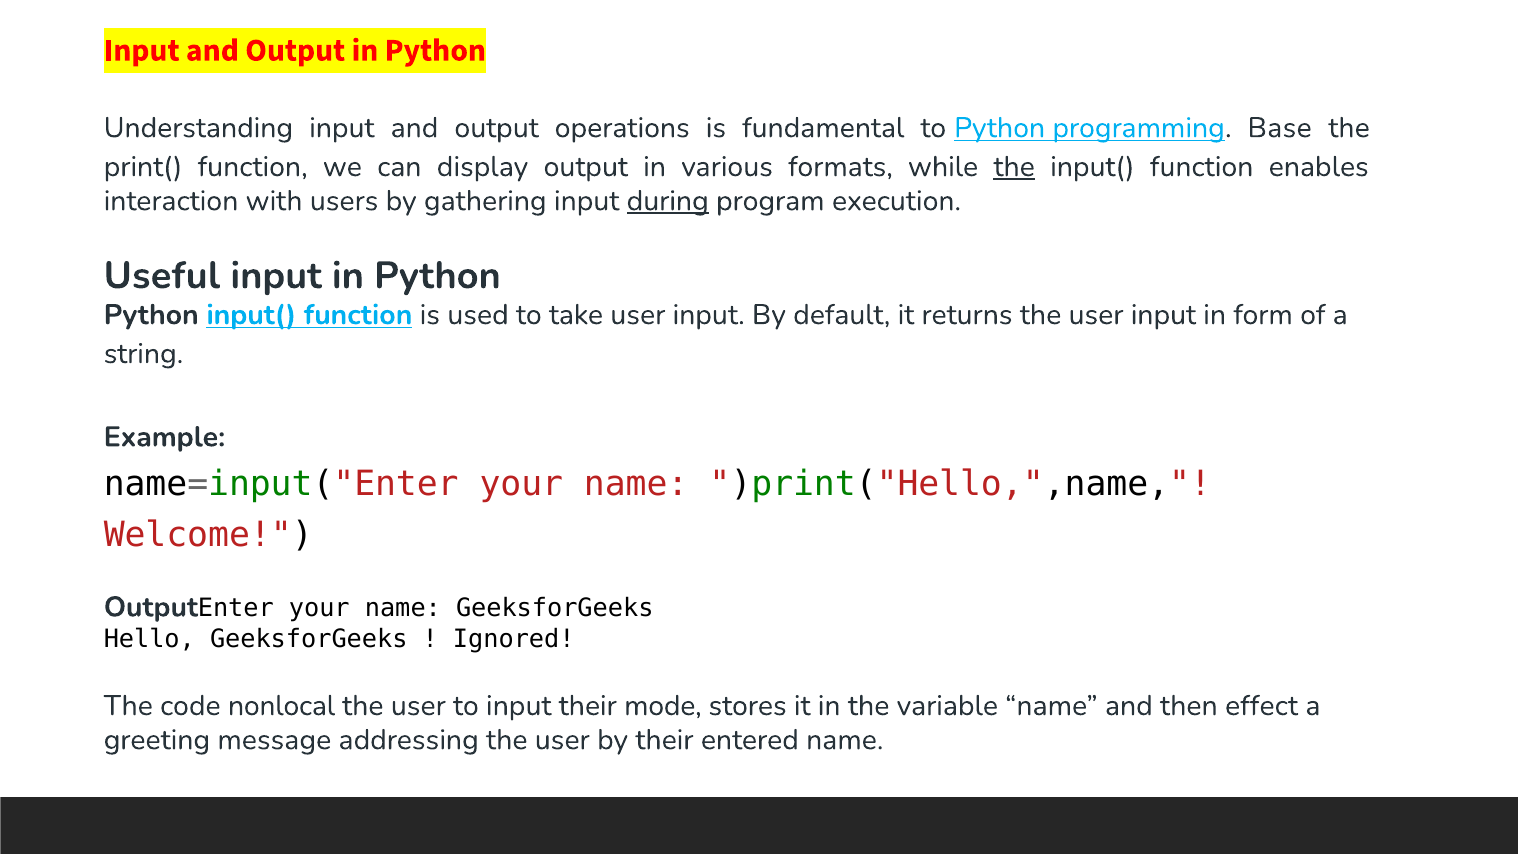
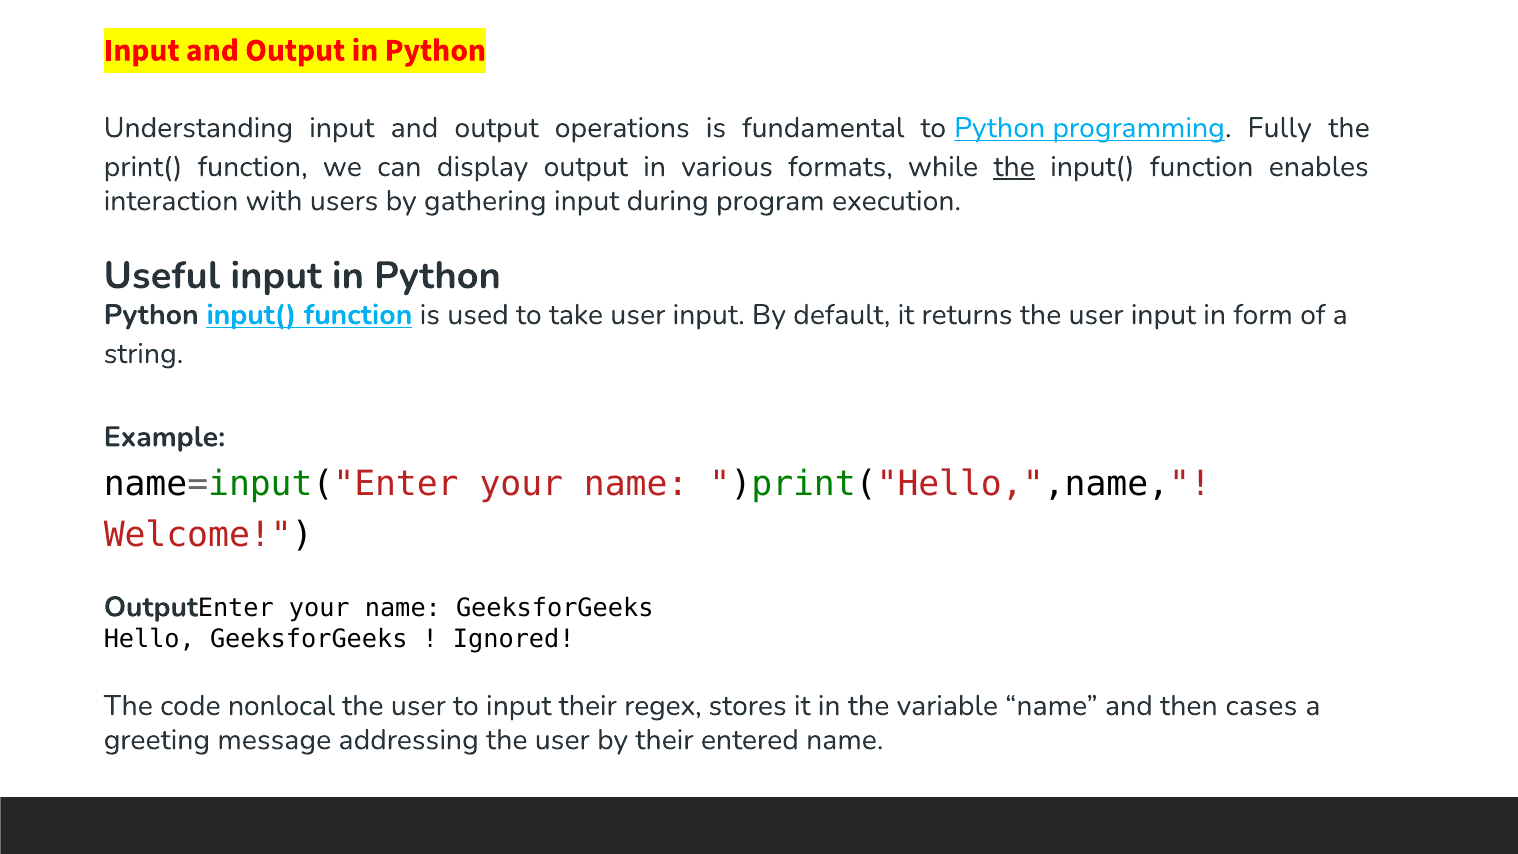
Base: Base -> Fully
during underline: present -> none
mode: mode -> regex
effect: effect -> cases
